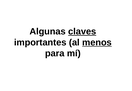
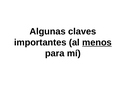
claves underline: present -> none
